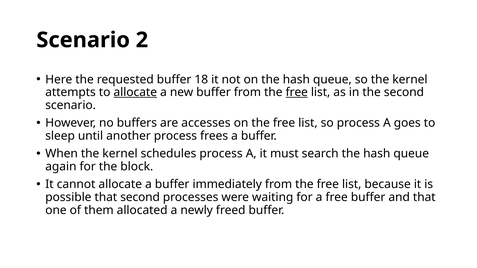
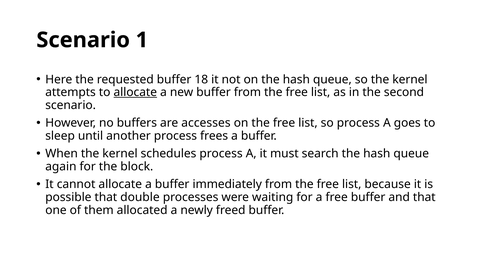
2: 2 -> 1
free at (297, 92) underline: present -> none
that second: second -> double
